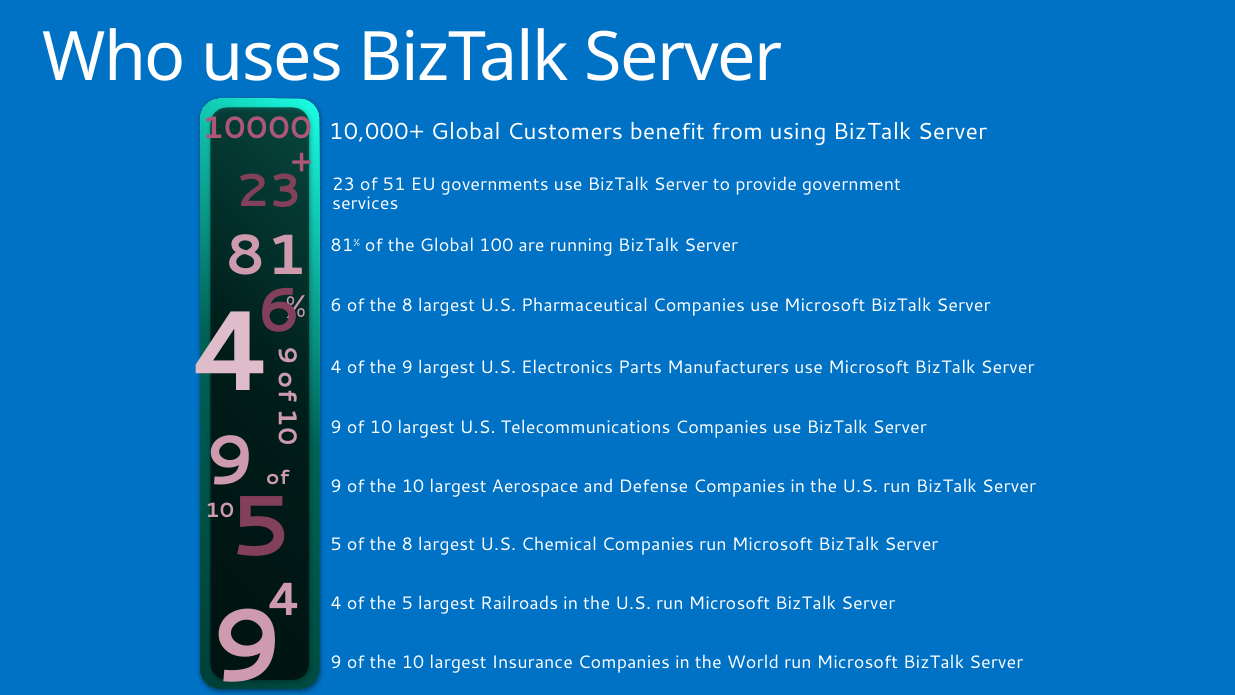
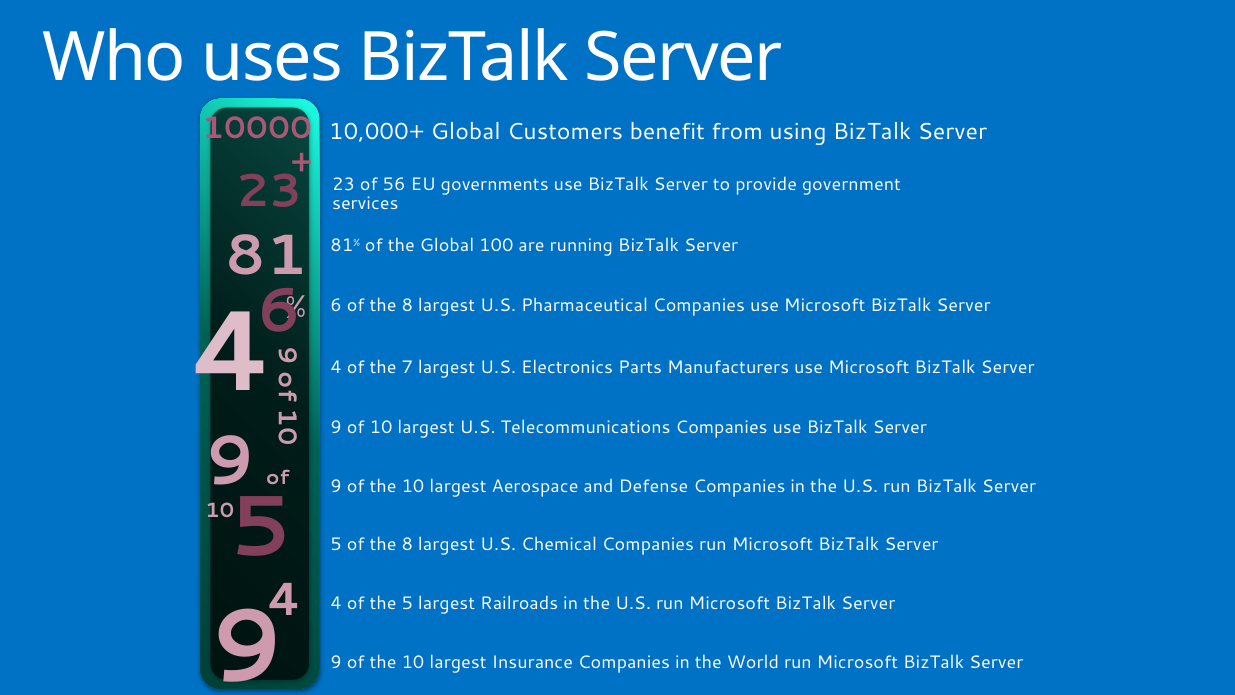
51: 51 -> 56
the 9: 9 -> 7
